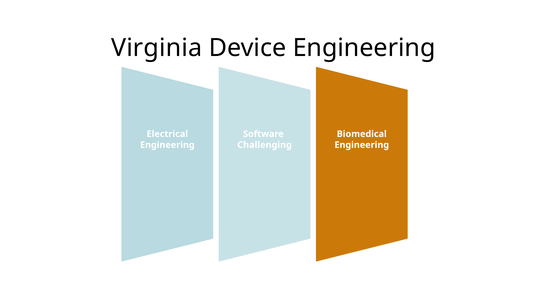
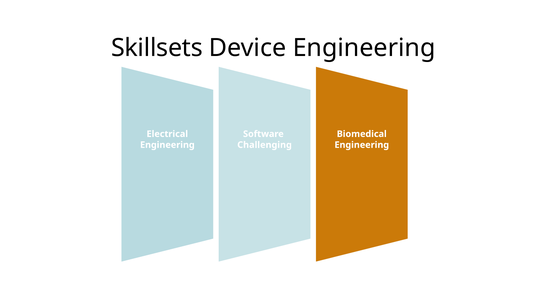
Virginia: Virginia -> Skillsets
